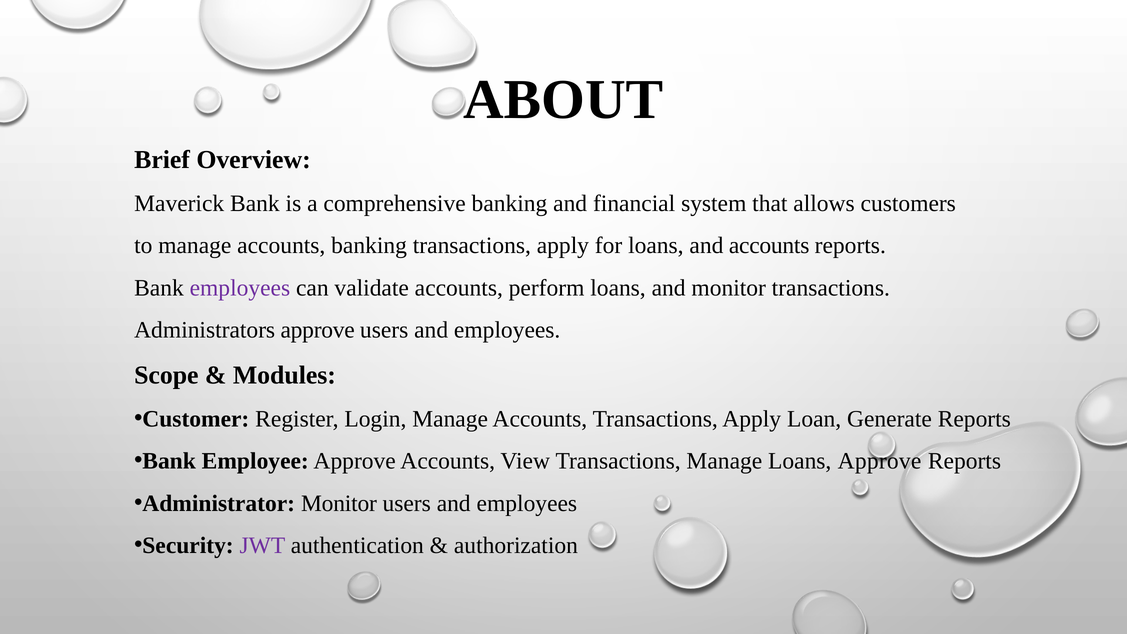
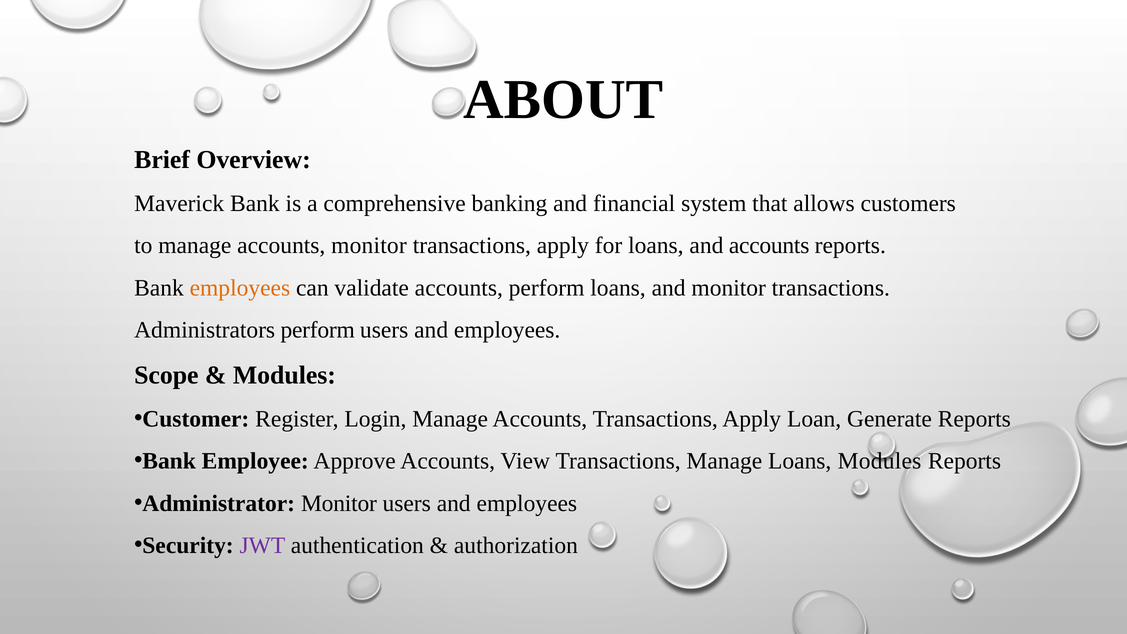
accounts banking: banking -> monitor
employees at (240, 288) colour: purple -> orange
Administrators approve: approve -> perform
Loans Approve: Approve -> Modules
